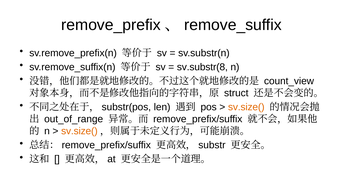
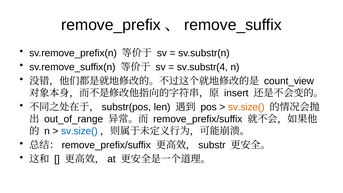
sv.substr(8: sv.substr(8 -> sv.substr(4
struct: struct -> insert
sv.size( at (79, 131) colour: orange -> blue
